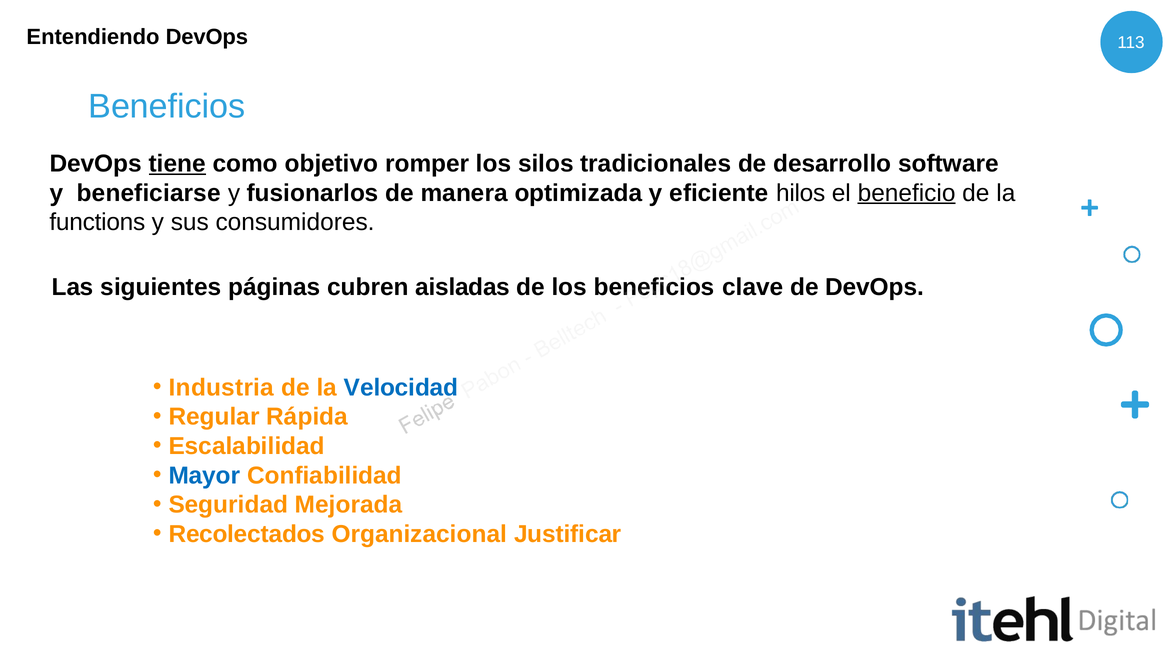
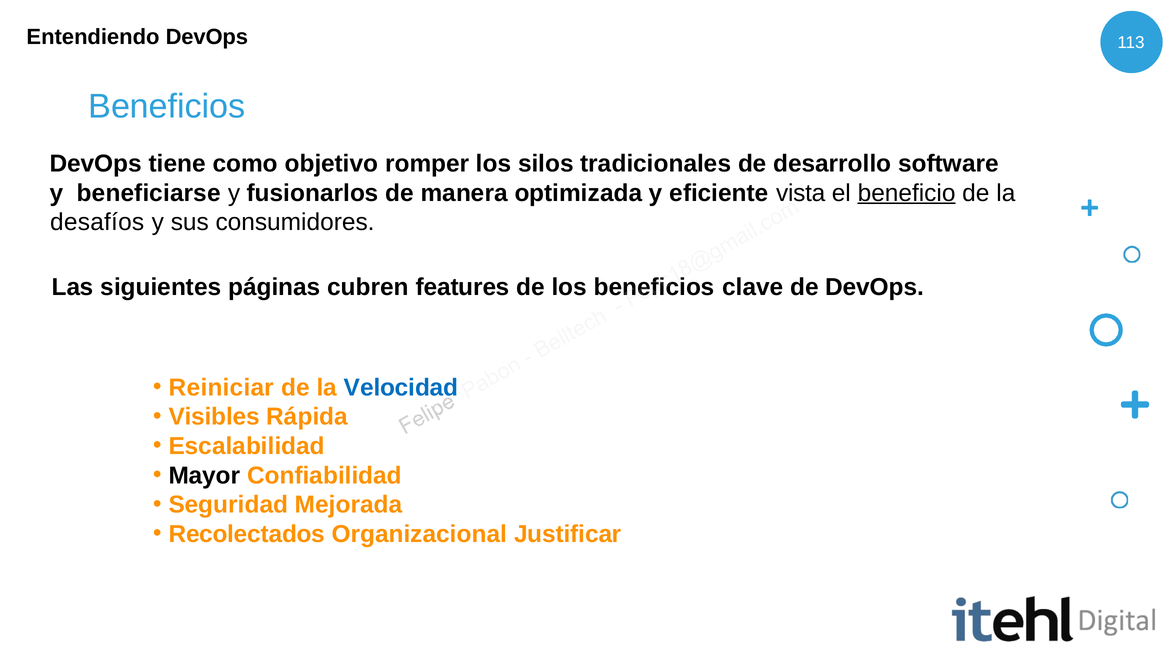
tiene underline: present -> none
hilos: hilos -> vista
functions: functions -> desafíos
aisladas: aisladas -> features
Industria: Industria -> Reiniciar
Regular: Regular -> Visibles
Mayor colour: blue -> black
